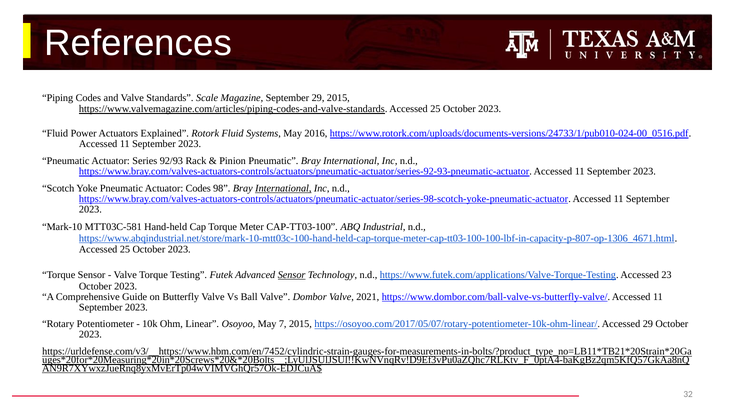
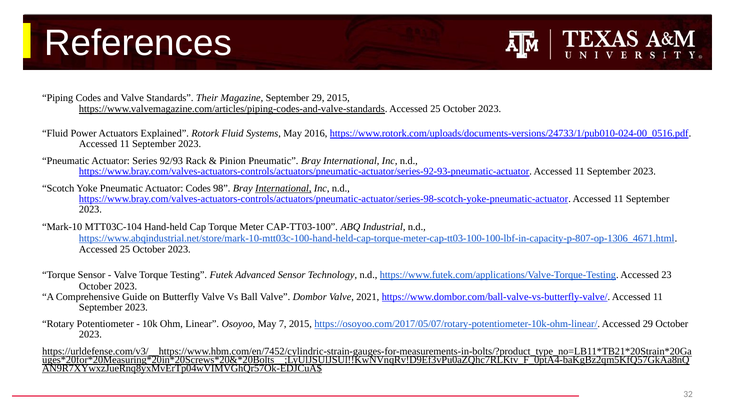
Scale: Scale -> Their
MTT03C-581: MTT03C-581 -> MTT03C-104
Sensor at (292, 275) underline: present -> none
